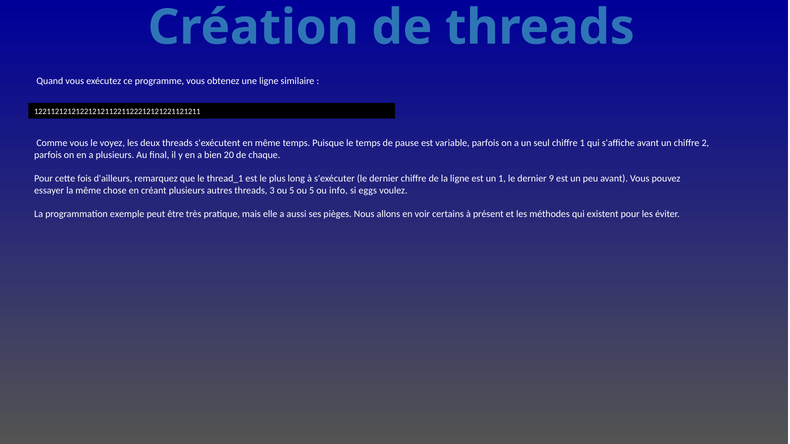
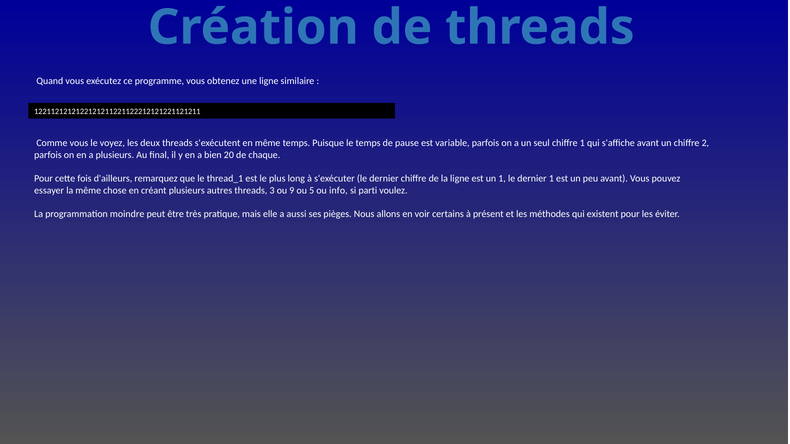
dernier 9: 9 -> 1
3 ou 5: 5 -> 9
eggs: eggs -> parti
exemple: exemple -> moindre
